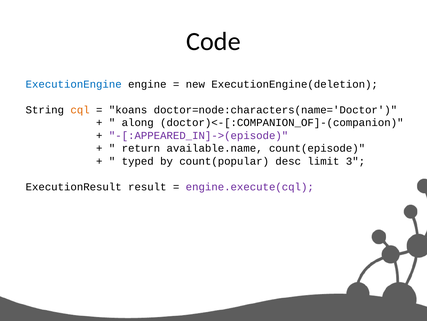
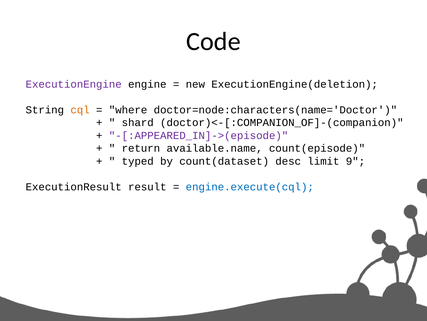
ExecutionEngine colour: blue -> purple
koans: koans -> where
along: along -> shard
count(popular: count(popular -> count(dataset
3: 3 -> 9
engine.execute(cql colour: purple -> blue
